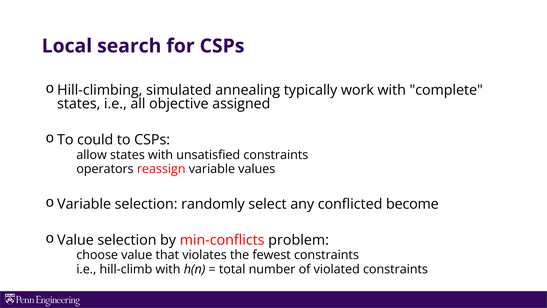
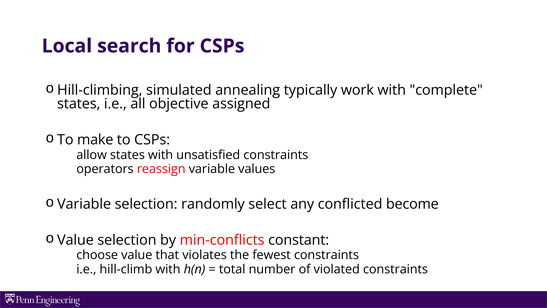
could: could -> make
problem: problem -> constant
